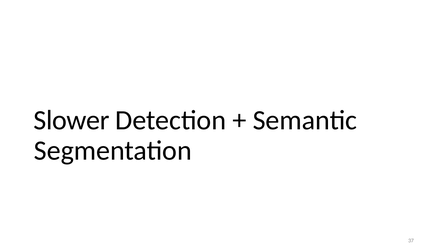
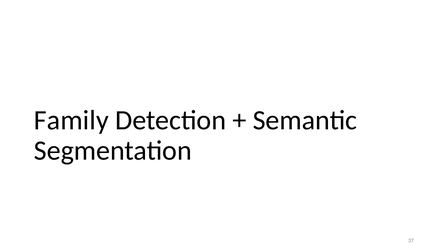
Slower: Slower -> Family
